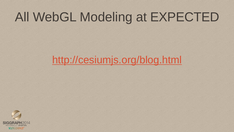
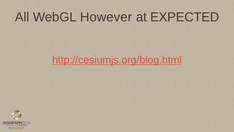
Modeling: Modeling -> However
